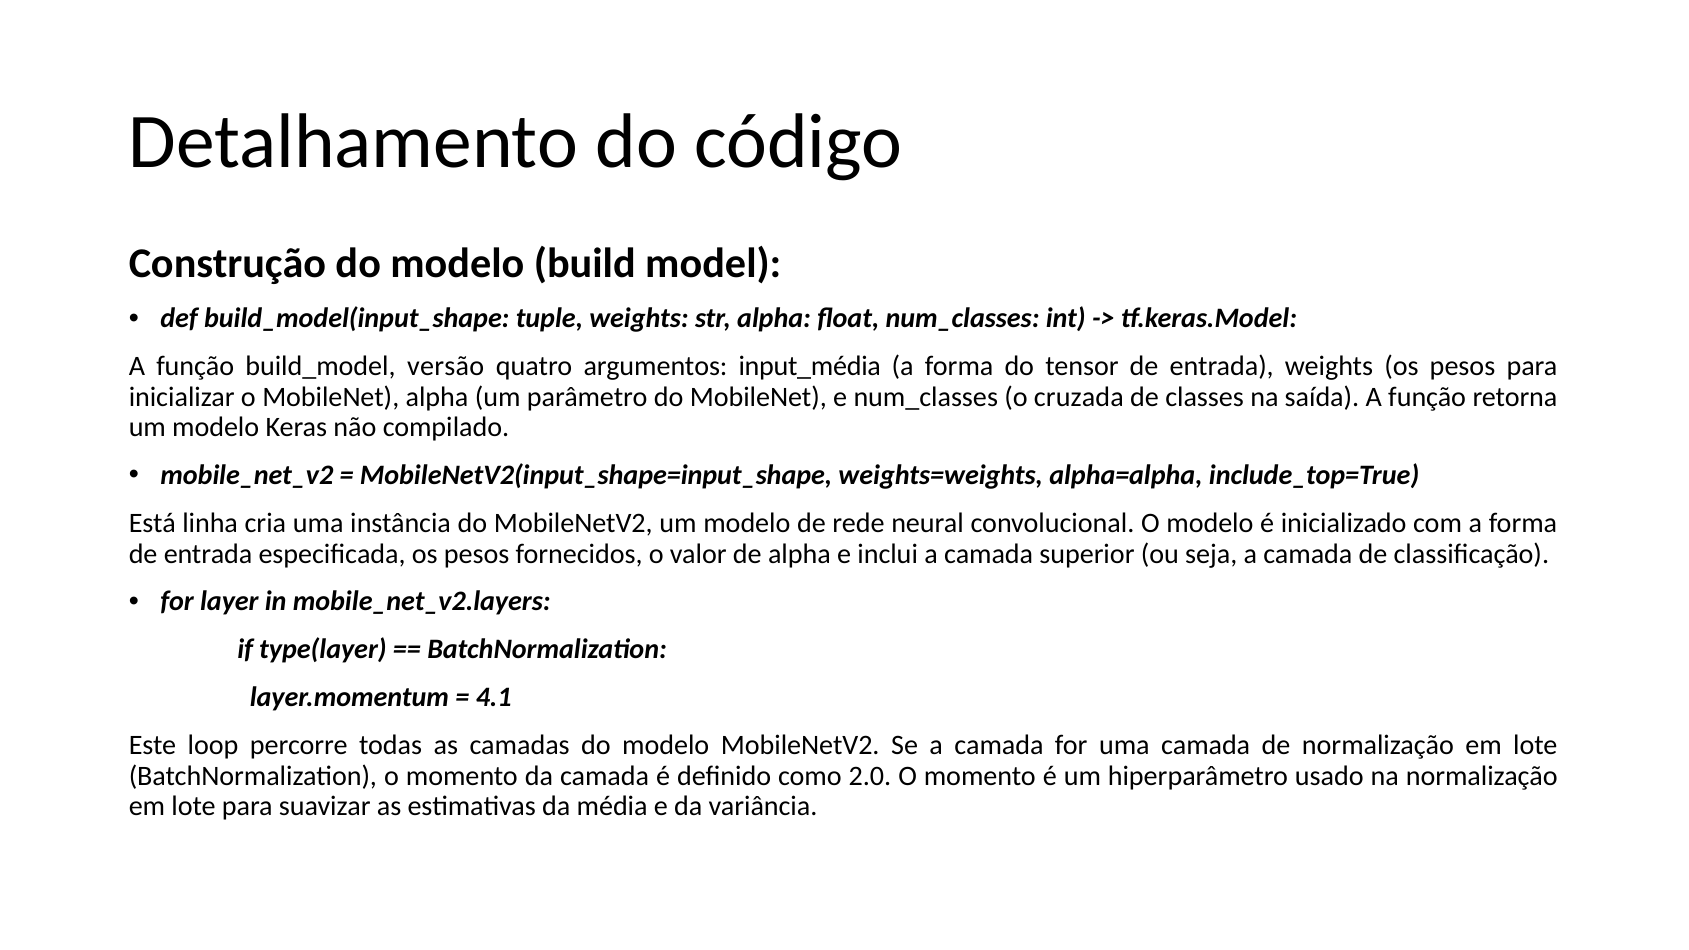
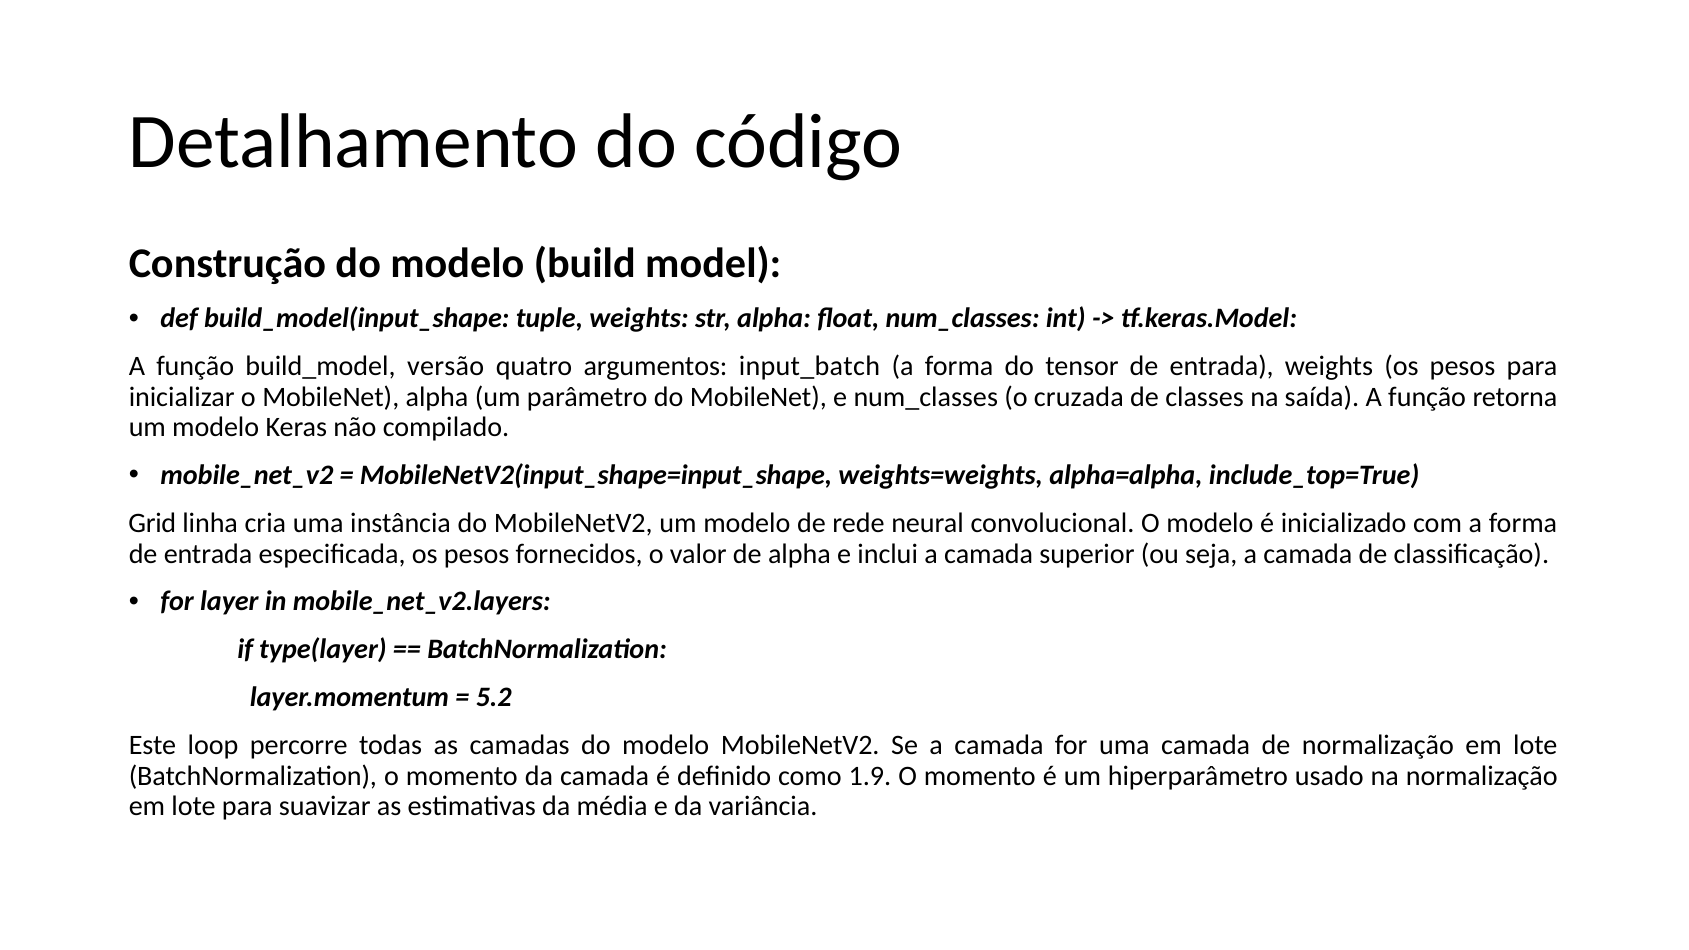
input_média: input_média -> input_batch
Está: Está -> Grid
4.1: 4.1 -> 5.2
2.0: 2.0 -> 1.9
